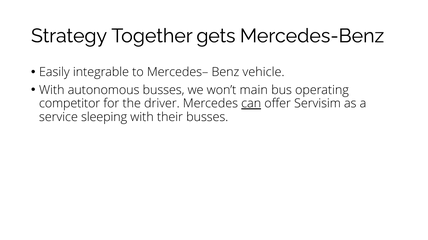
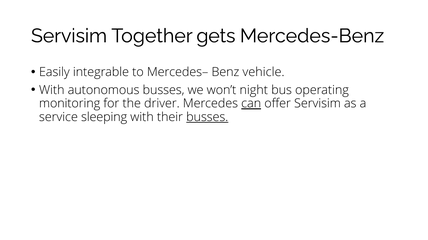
Strategy at (69, 36): Strategy -> Servisim
main: main -> night
competitor: competitor -> monitoring
busses at (207, 117) underline: none -> present
